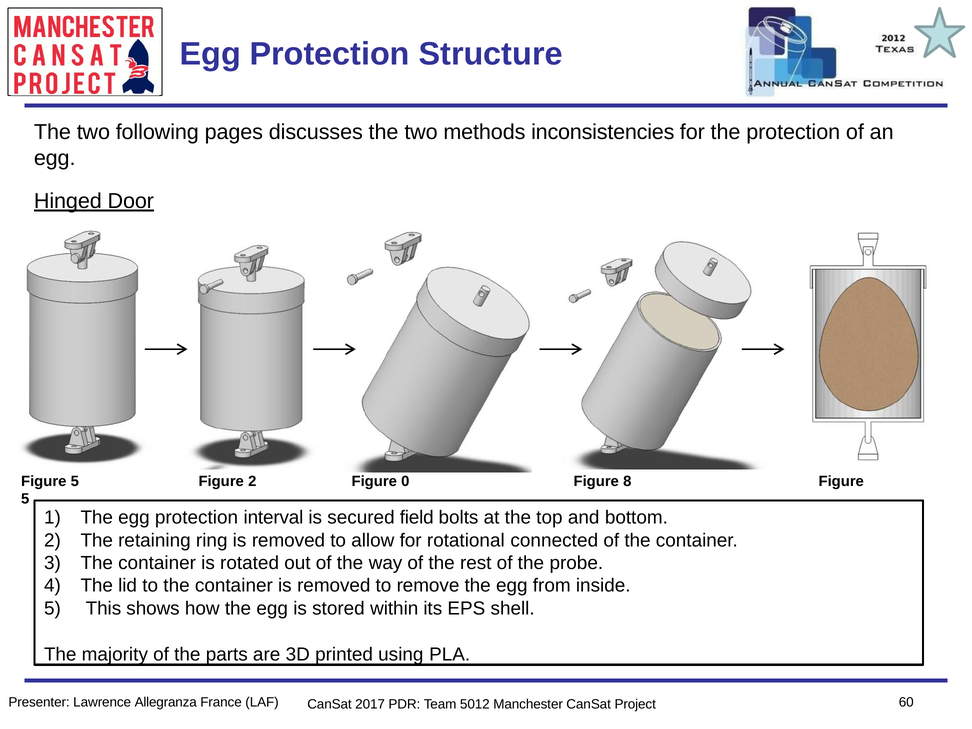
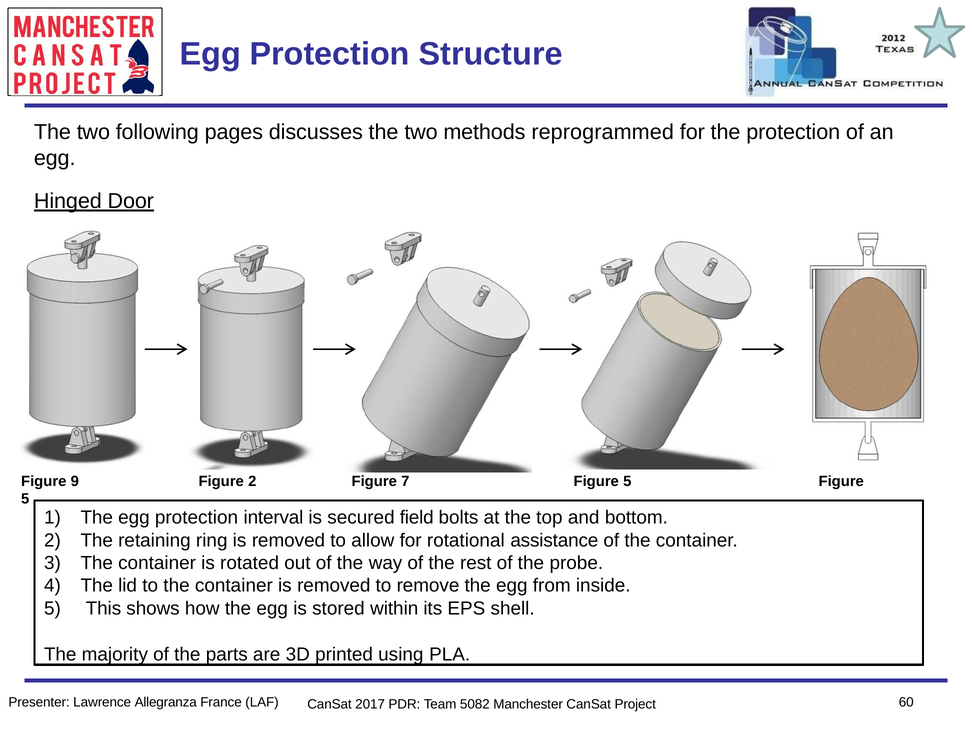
inconsistencies: inconsistencies -> reprogrammed
5 at (75, 481): 5 -> 9
0: 0 -> 7
8 at (627, 481): 8 -> 5
connected: connected -> assistance
5012: 5012 -> 5082
